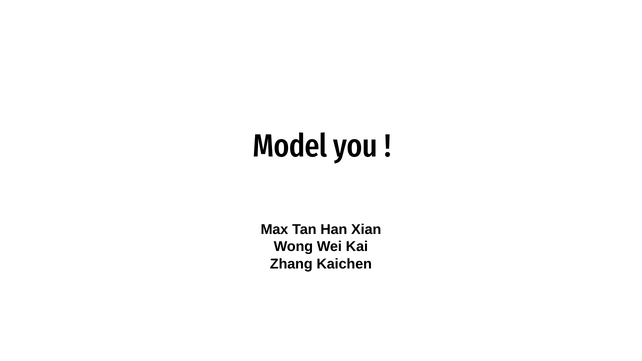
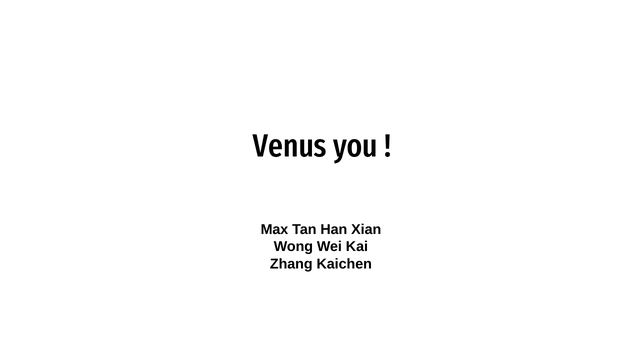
Model: Model -> Venus
